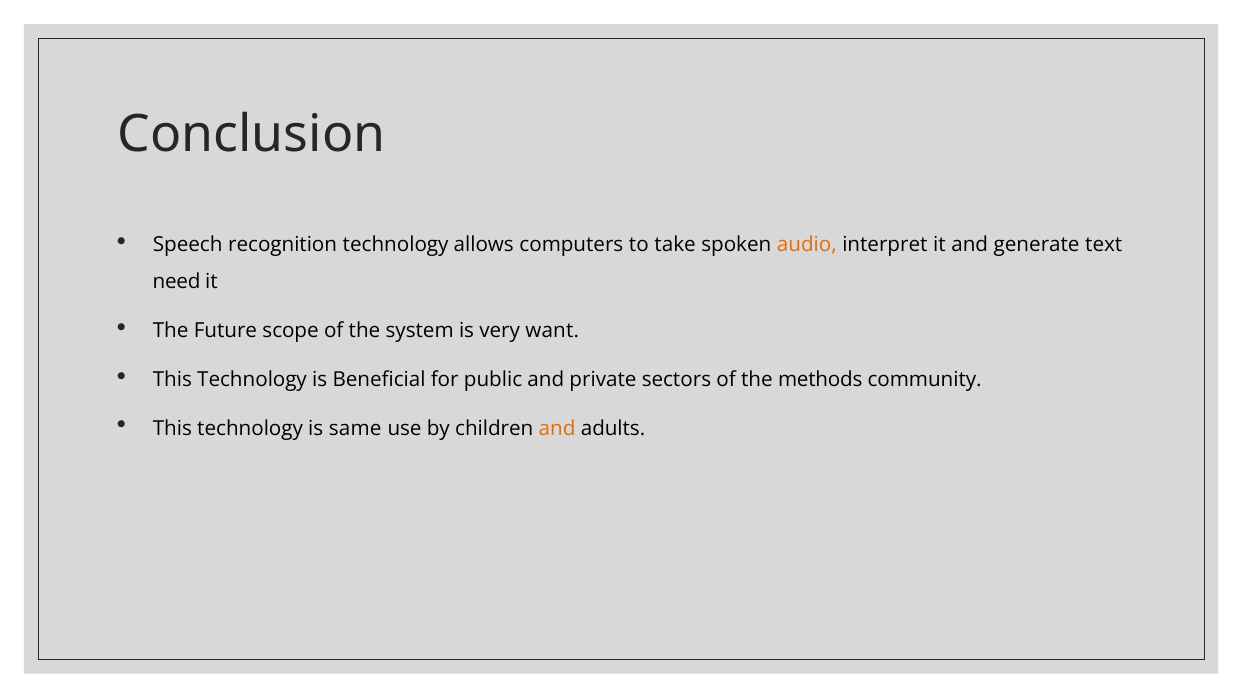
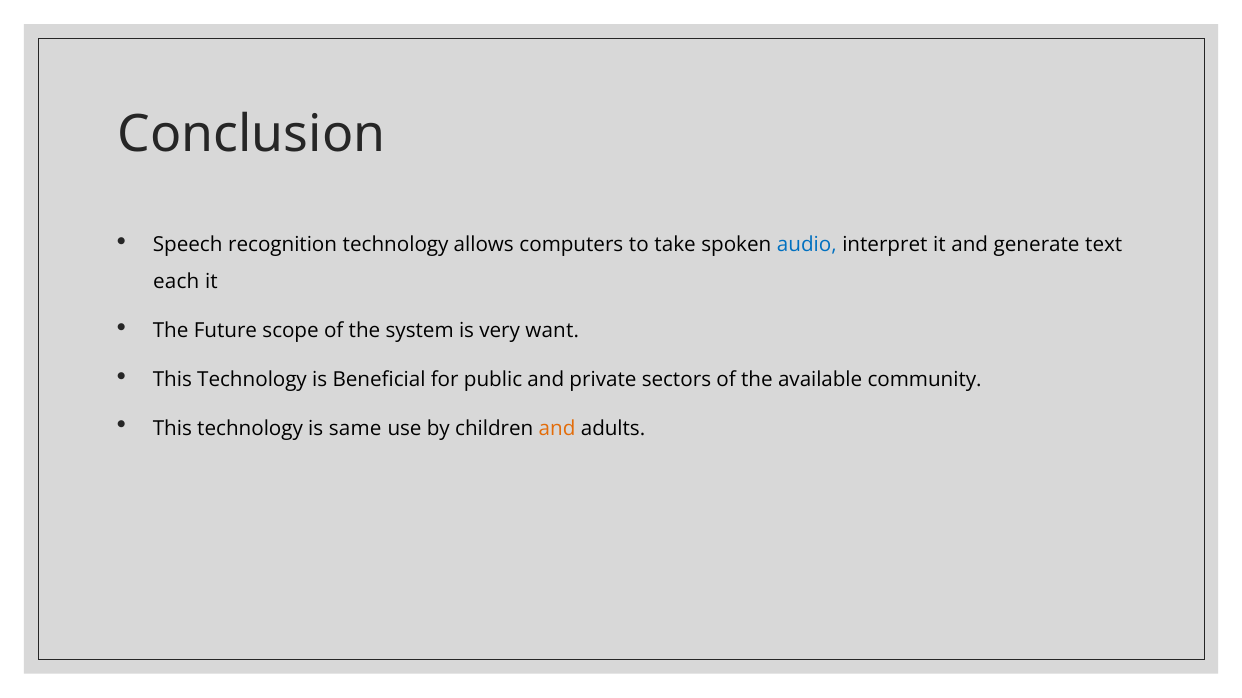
audio colour: orange -> blue
need: need -> each
methods: methods -> available
